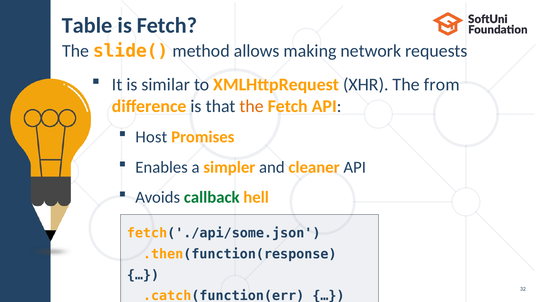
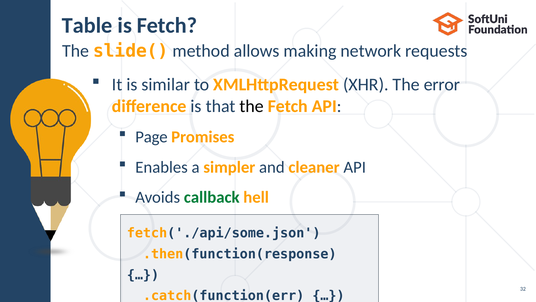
from: from -> error
the at (252, 106) colour: orange -> black
Host: Host -> Page
